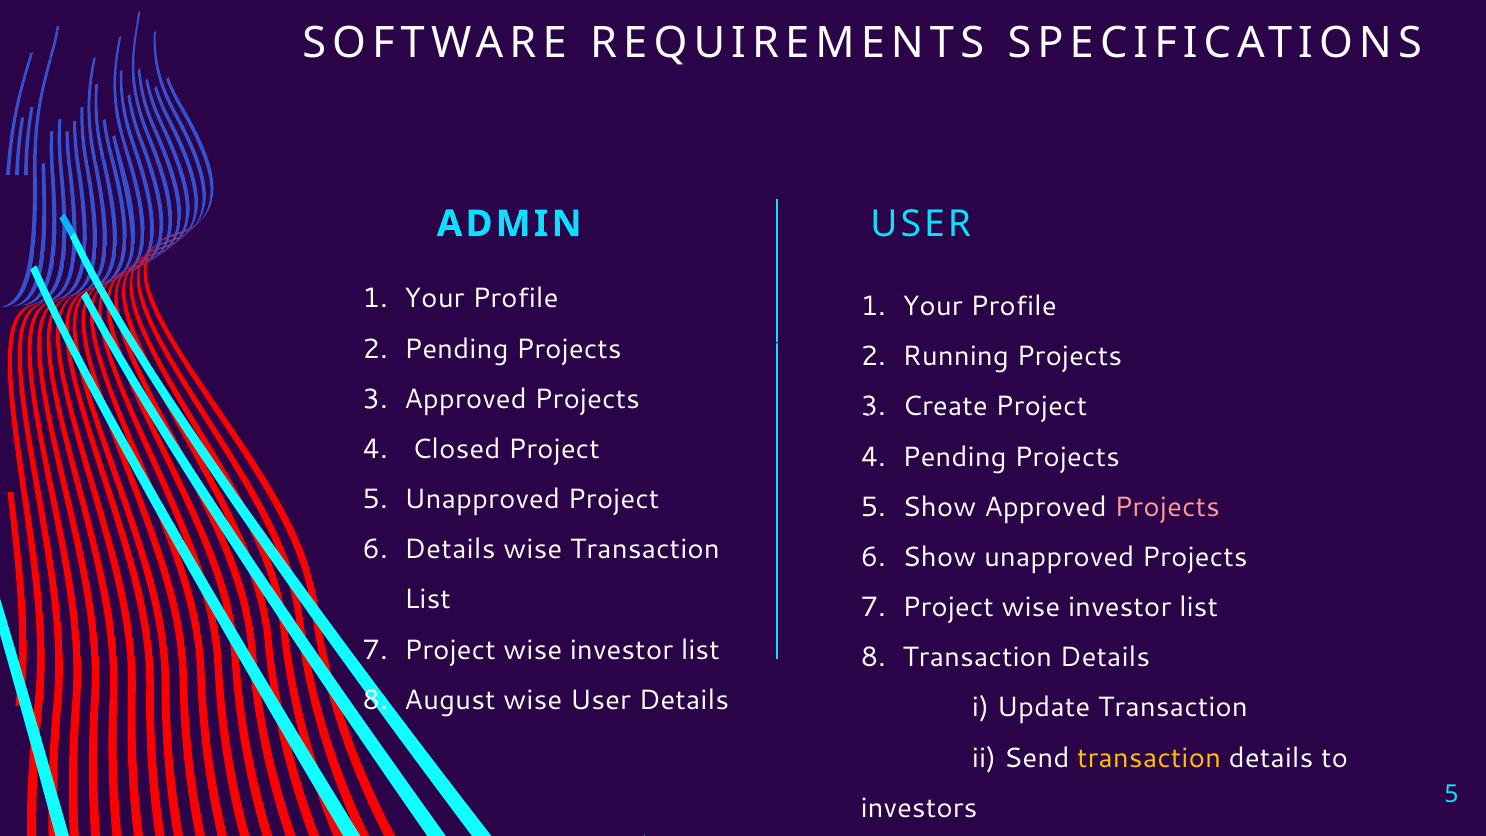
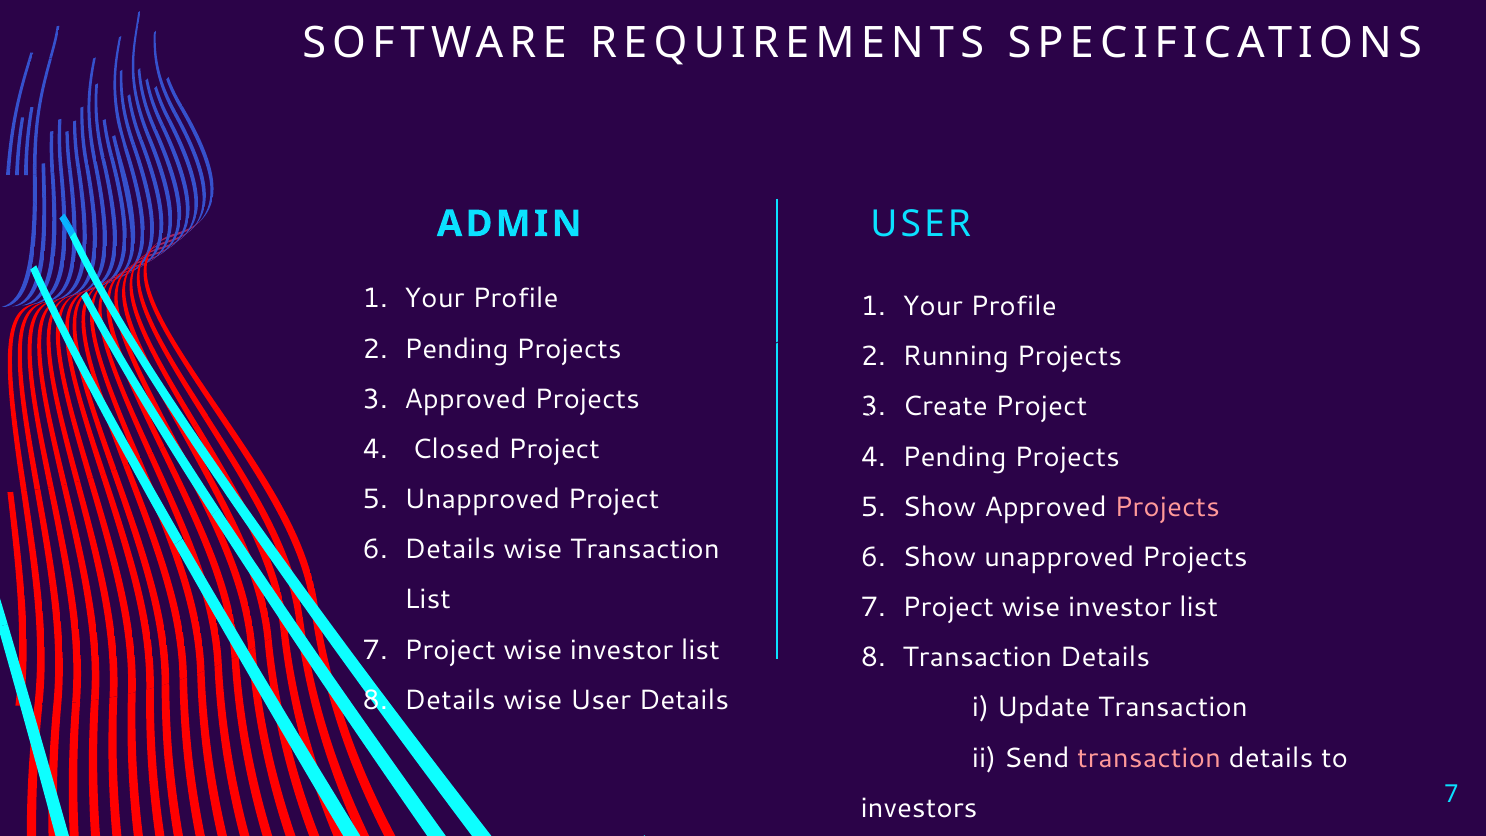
August at (450, 700): August -> Details
transaction at (1149, 758) colour: yellow -> pink
investors 5: 5 -> 7
